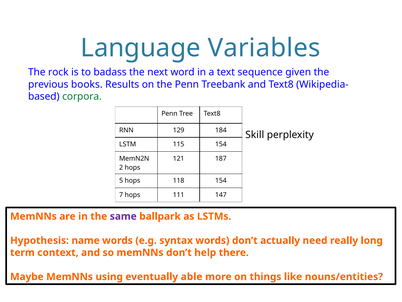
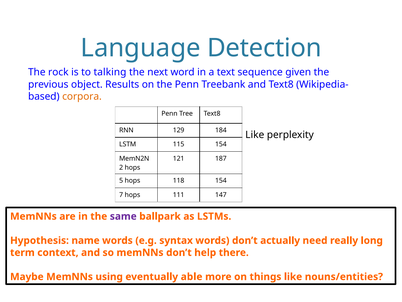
Variables: Variables -> Detection
badass: badass -> talking
books: books -> object
corpora colour: green -> orange
Skill at (255, 135): Skill -> Like
